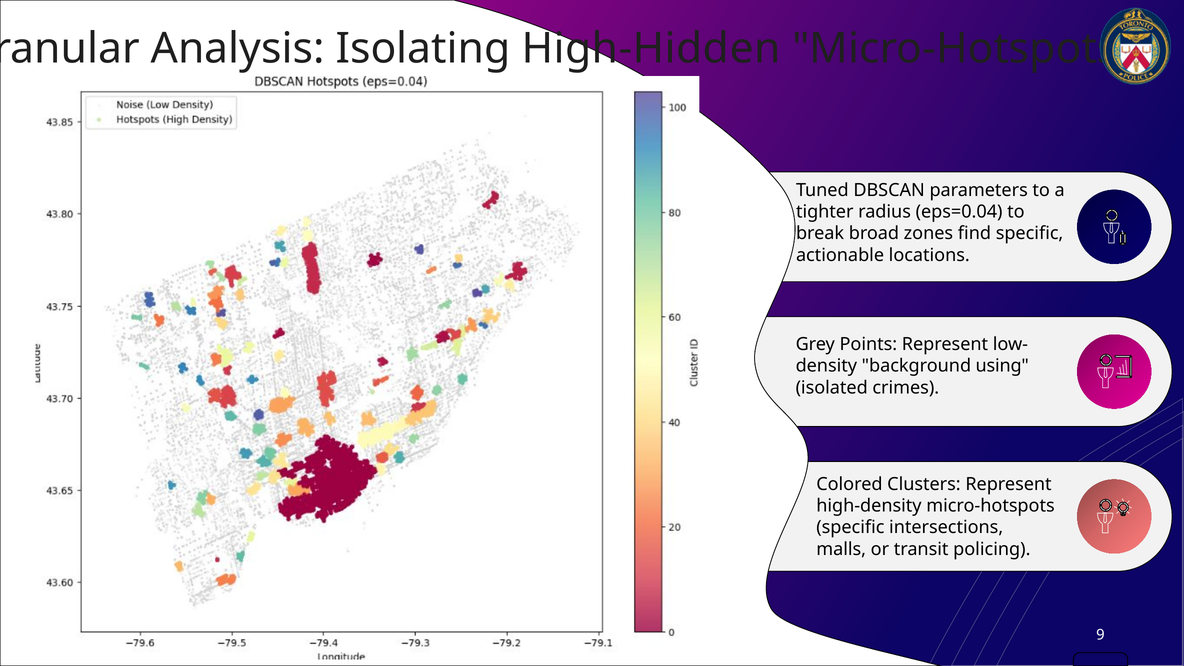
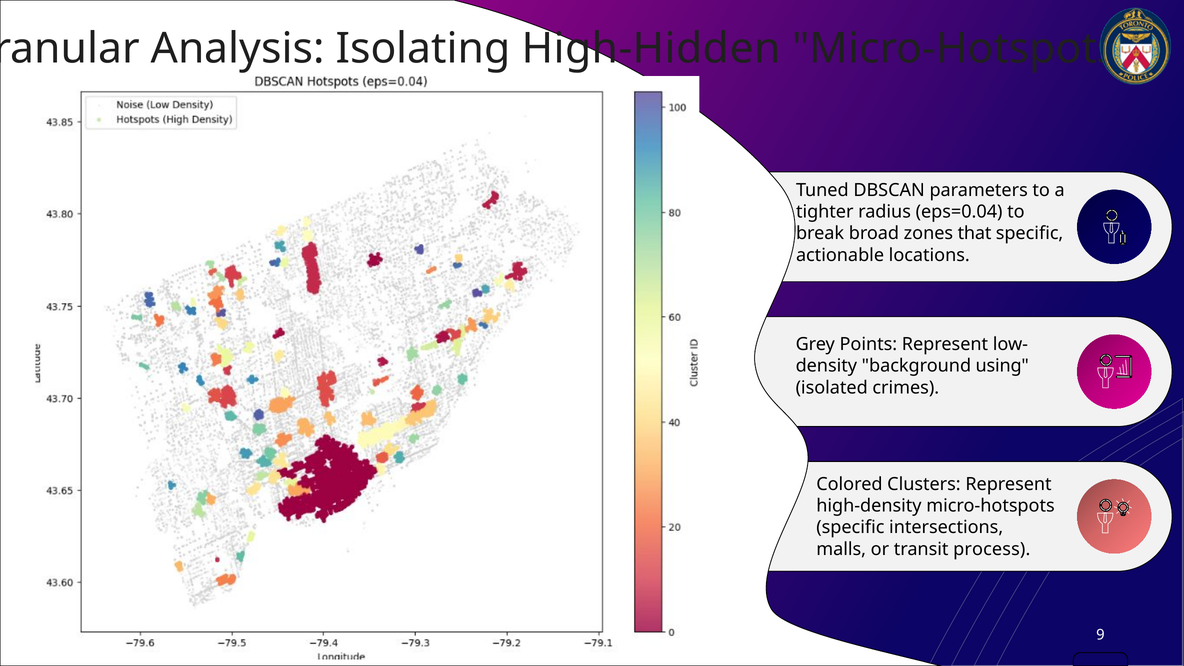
find: find -> that
policing: policing -> process
